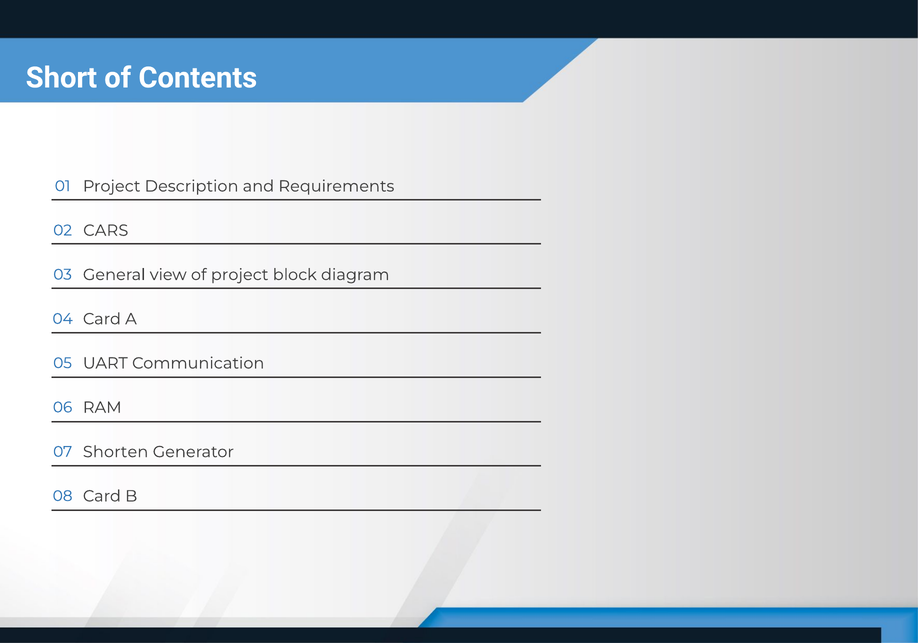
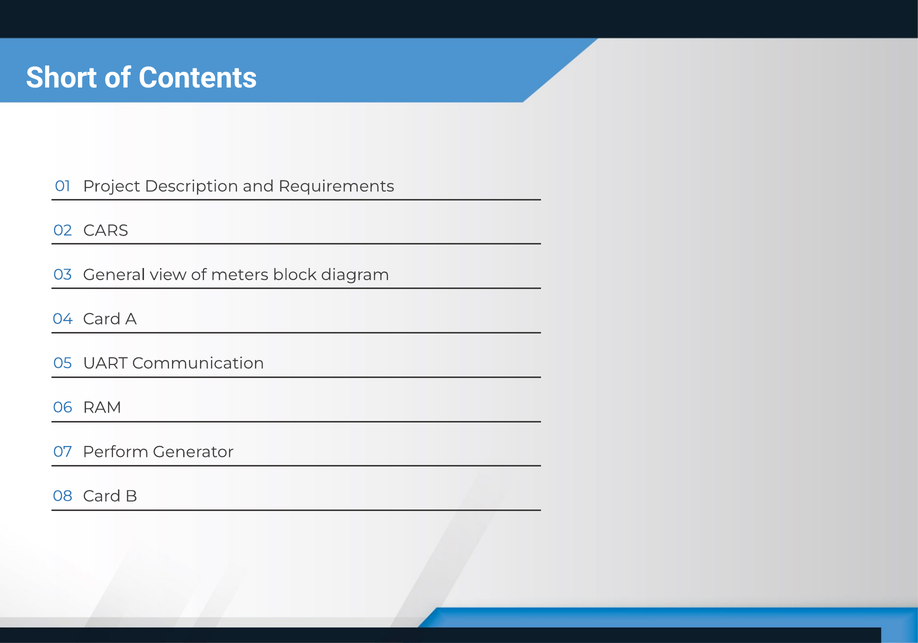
of project: project -> meters
Shorten: Shorten -> Perform
